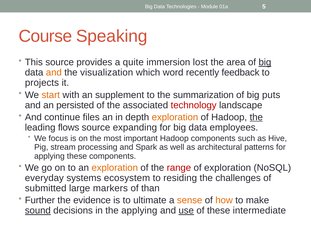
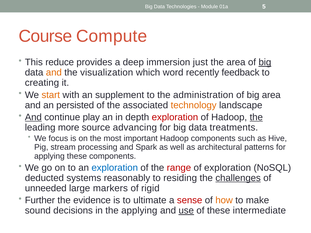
Speaking: Speaking -> Compute
This source: source -> reduce
quite: quite -> deep
lost: lost -> just
projects: projects -> creating
summarization: summarization -> administration
big puts: puts -> area
technology colour: red -> orange
And at (33, 117) underline: none -> present
files: files -> play
exploration at (175, 117) colour: orange -> red
flows: flows -> more
expanding: expanding -> advancing
employees: employees -> treatments
exploration at (115, 168) colour: orange -> blue
everyday: everyday -> deducted
ecosystem: ecosystem -> reasonably
challenges underline: none -> present
submitted: submitted -> unneeded
than: than -> rigid
sense colour: orange -> red
sound underline: present -> none
